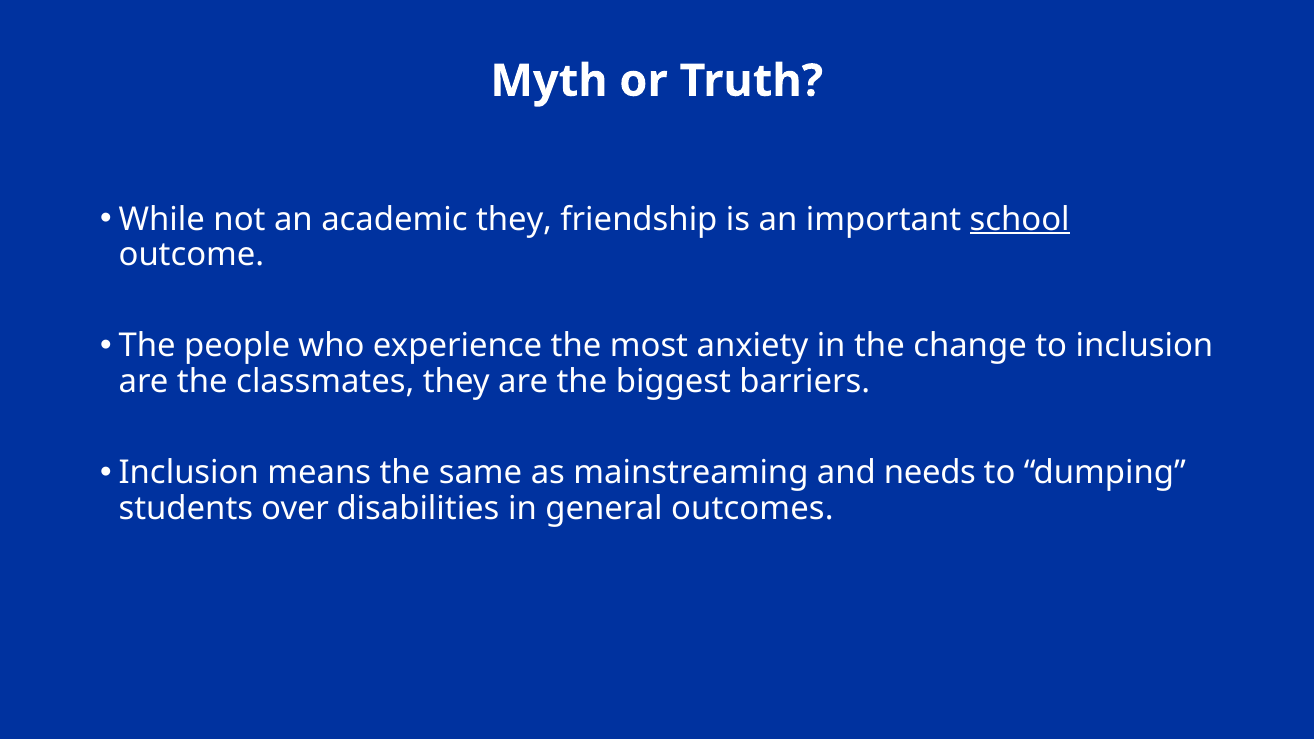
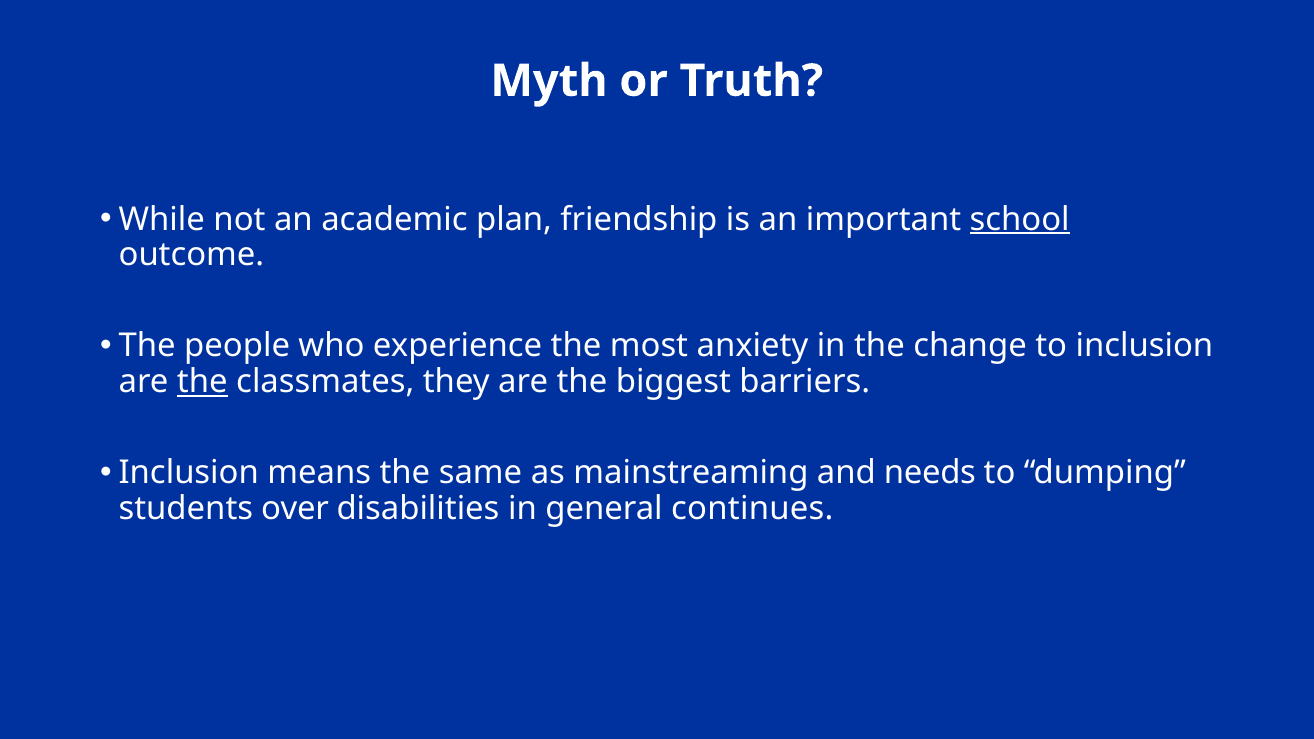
academic they: they -> plan
the at (202, 382) underline: none -> present
outcomes: outcomes -> continues
